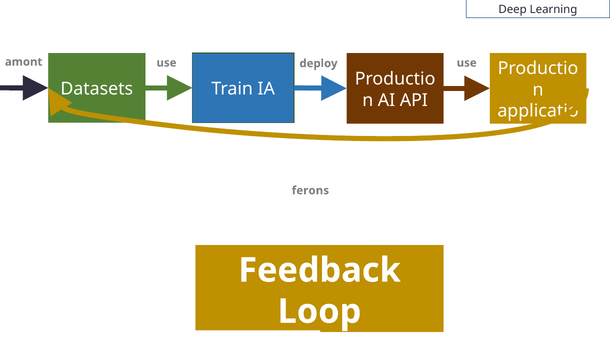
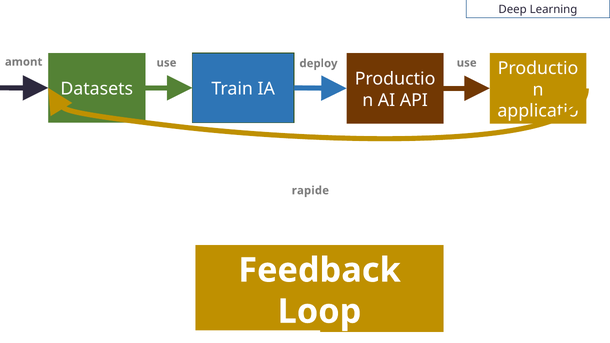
ferons: ferons -> rapide
